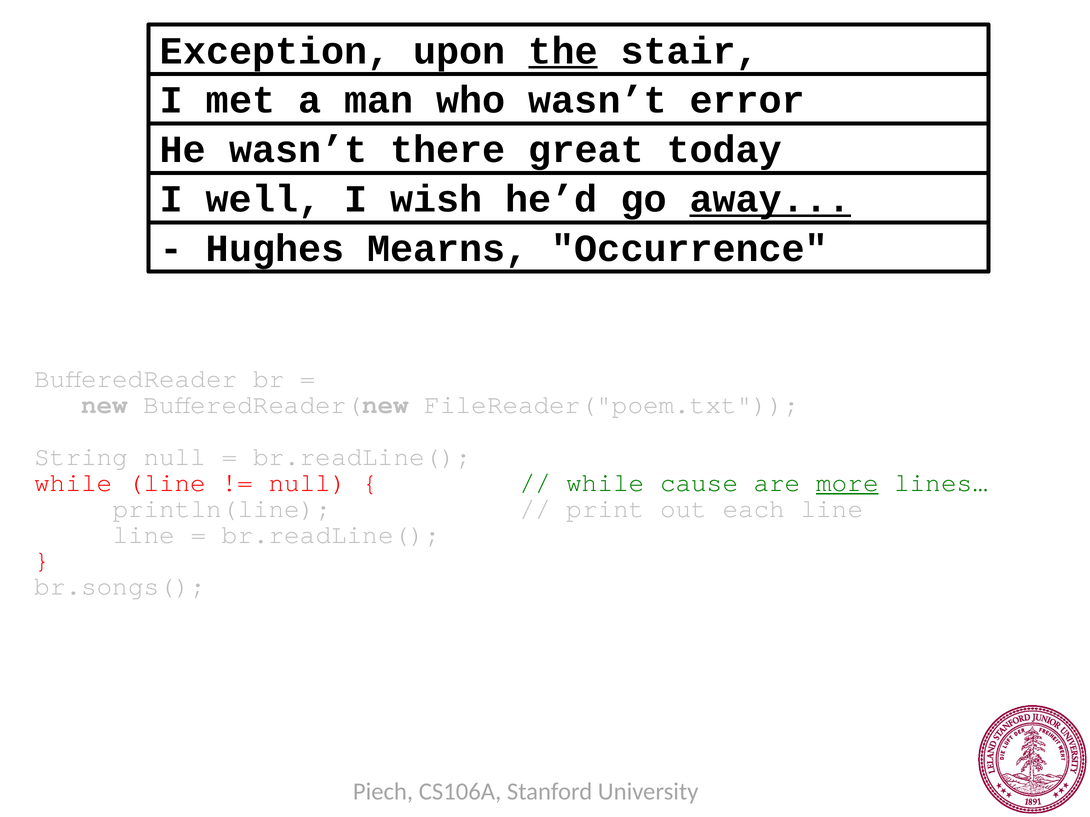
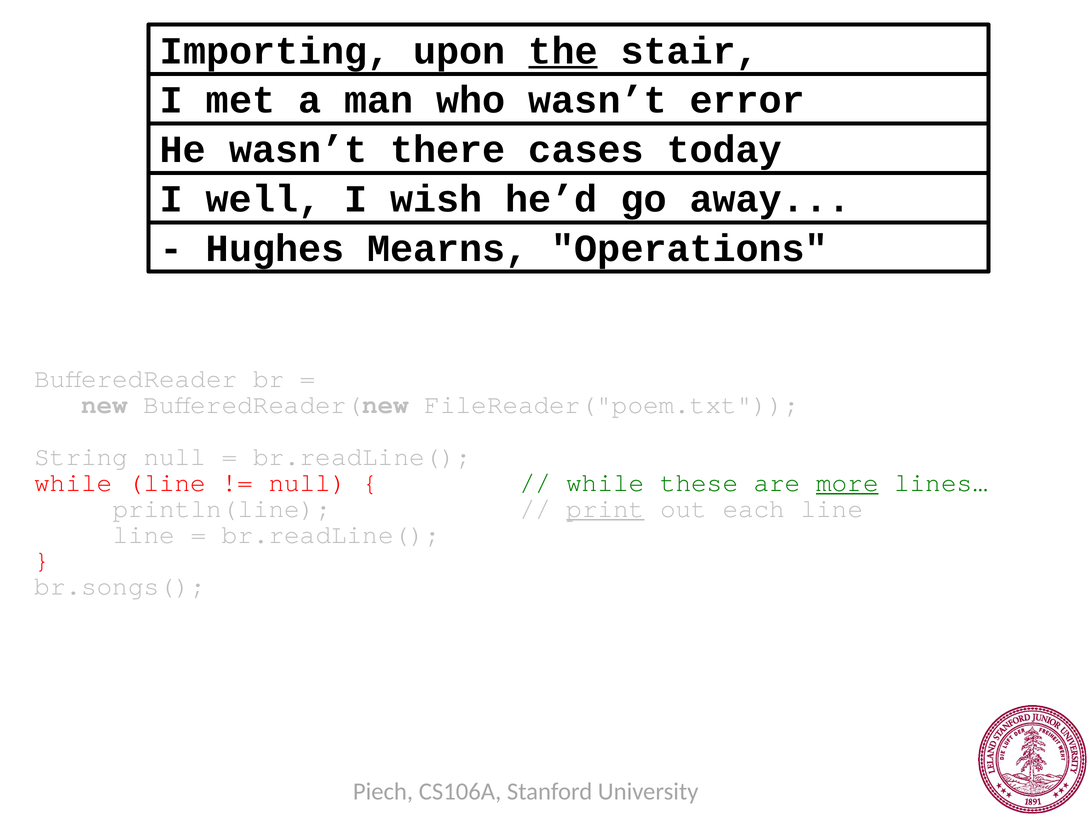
Exception: Exception -> Importing
great: great -> cases
away underline: present -> none
Occurrence: Occurrence -> Operations
cause: cause -> these
print underline: none -> present
